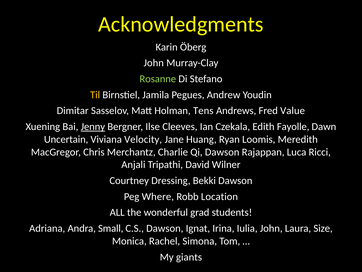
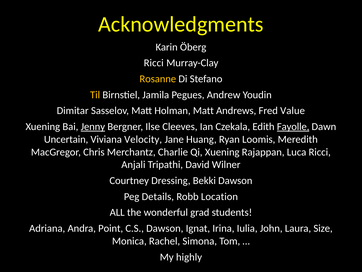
John at (154, 63): John -> Ricci
Rosanne colour: light green -> yellow
Holman Tens: Tens -> Matt
Fayolle underline: none -> present
Qi Dawson: Dawson -> Xuening
Where: Where -> Details
Small: Small -> Point
giants: giants -> highly
